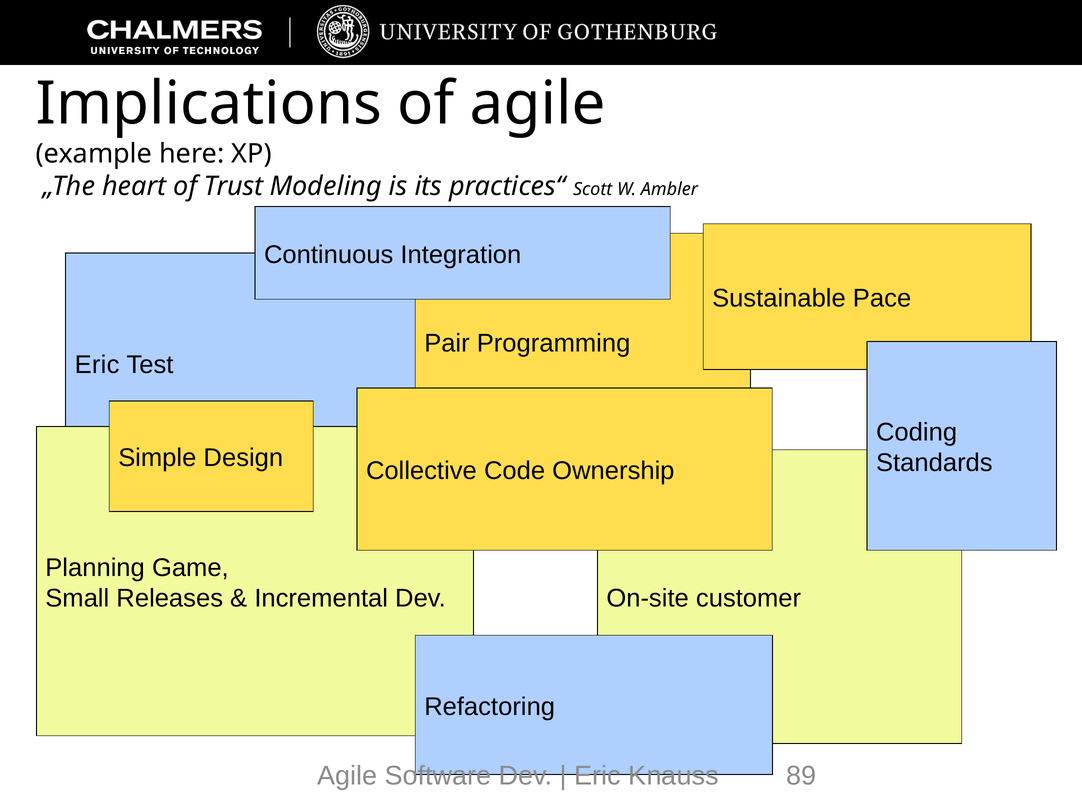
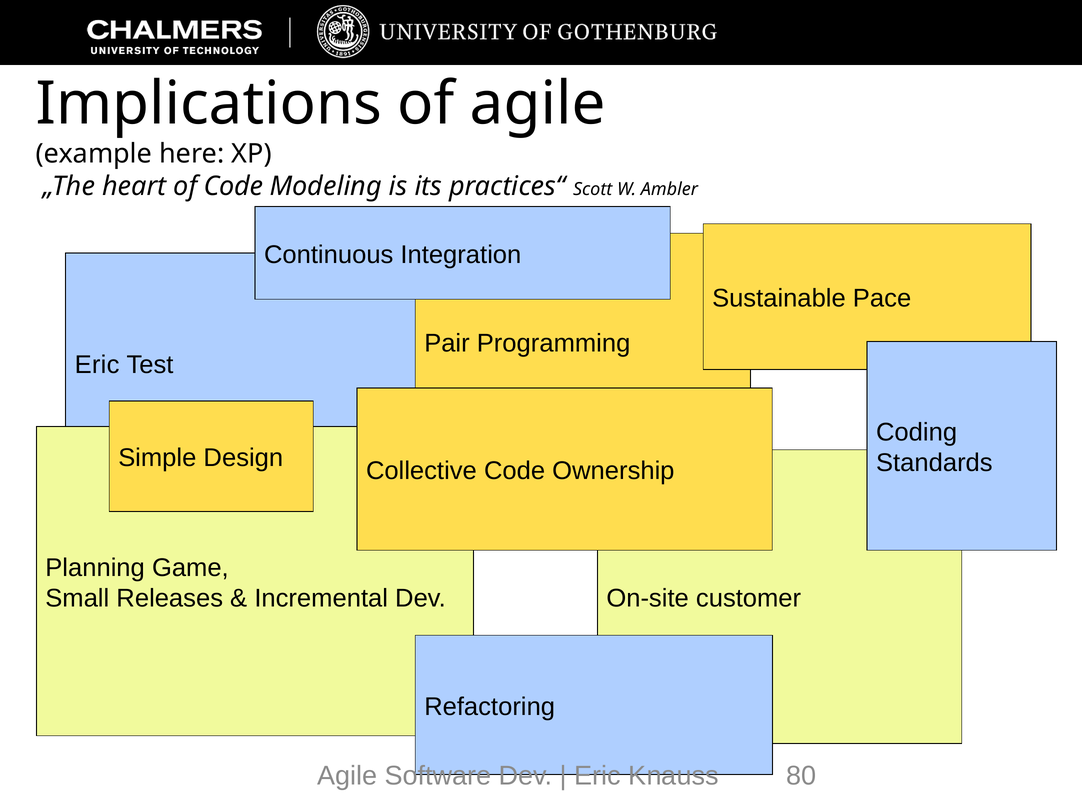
of Trust: Trust -> Code
89: 89 -> 80
